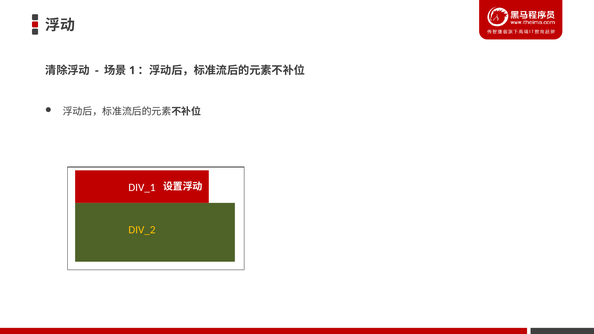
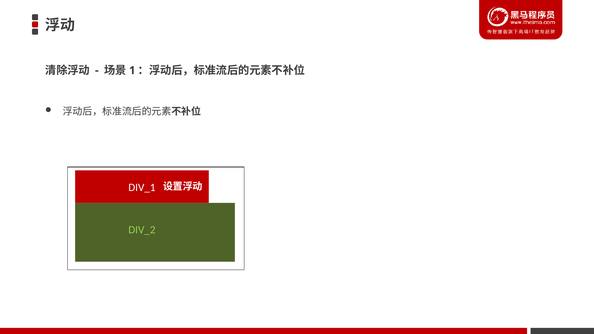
DIV_2 colour: yellow -> light green
